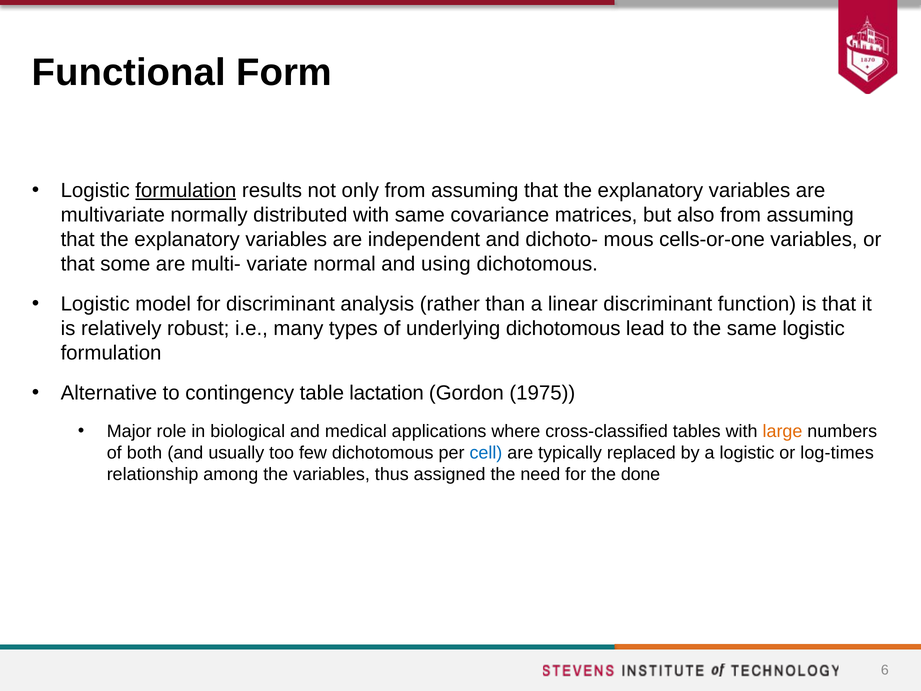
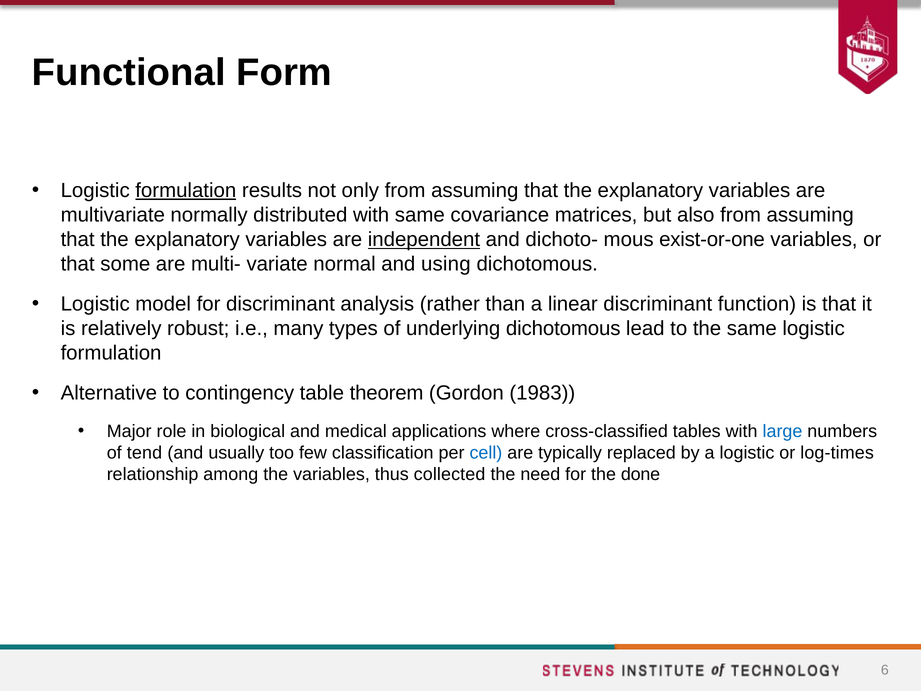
independent underline: none -> present
cells-or-one: cells-or-one -> exist-or-one
lactation: lactation -> theorem
1975: 1975 -> 1983
large colour: orange -> blue
both: both -> tend
few dichotomous: dichotomous -> classification
assigned: assigned -> collected
